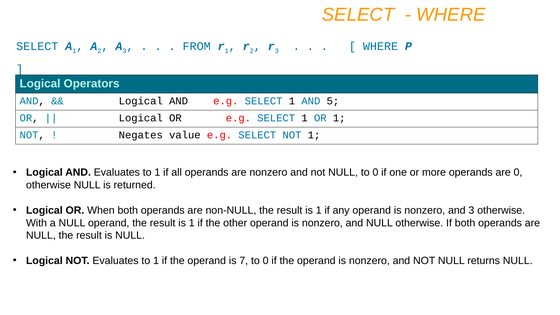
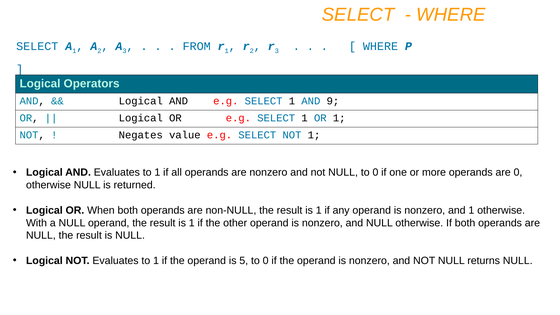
5: 5 -> 9
and 3: 3 -> 1
7: 7 -> 5
